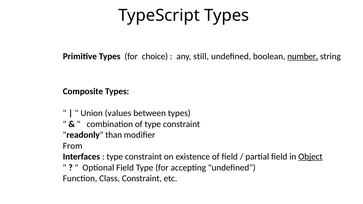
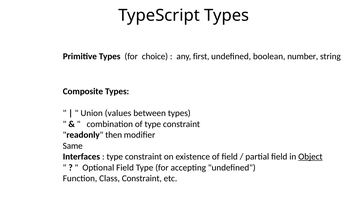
still: still -> first
number underline: present -> none
than: than -> then
From: From -> Same
